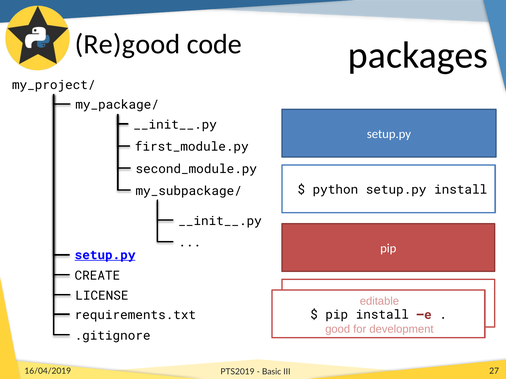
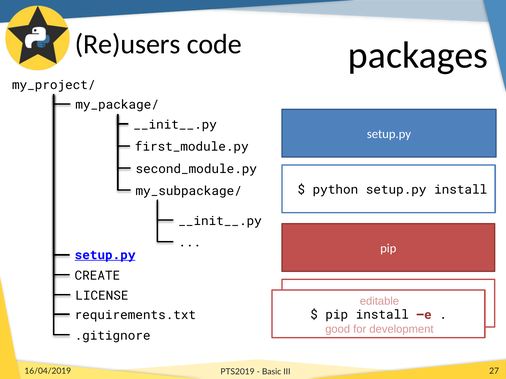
Re)good: Re)good -> Re)users
